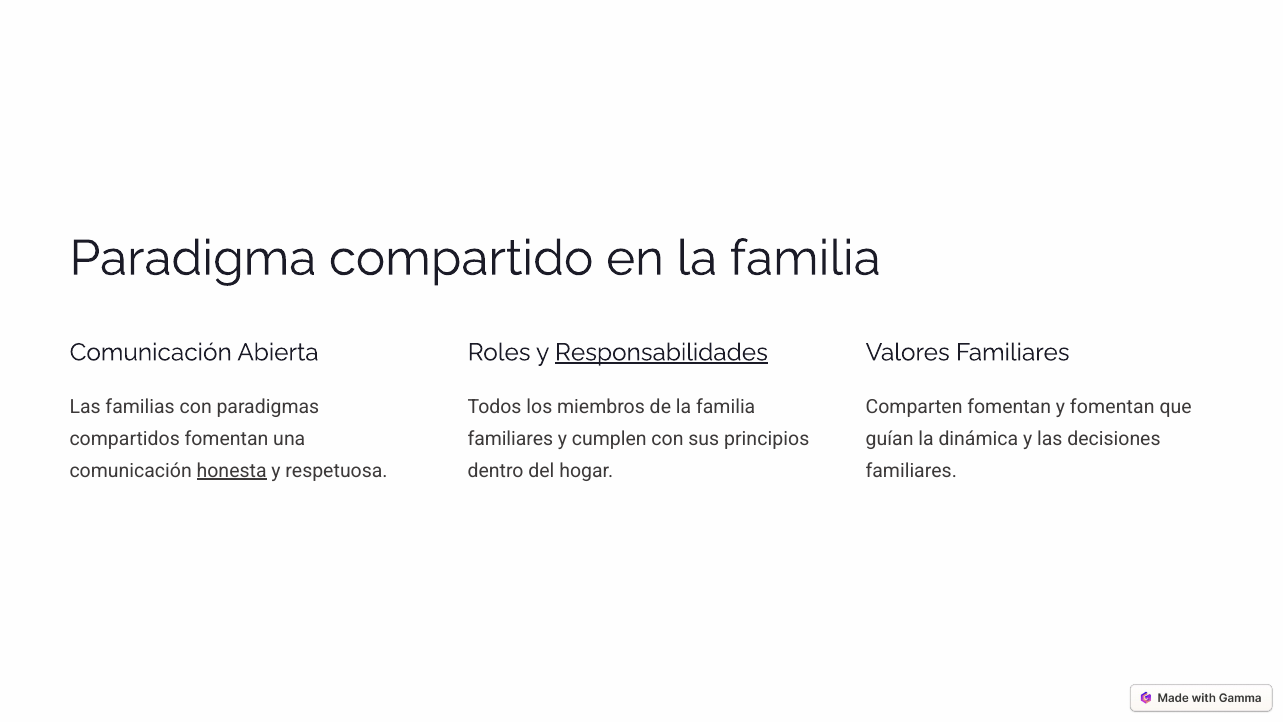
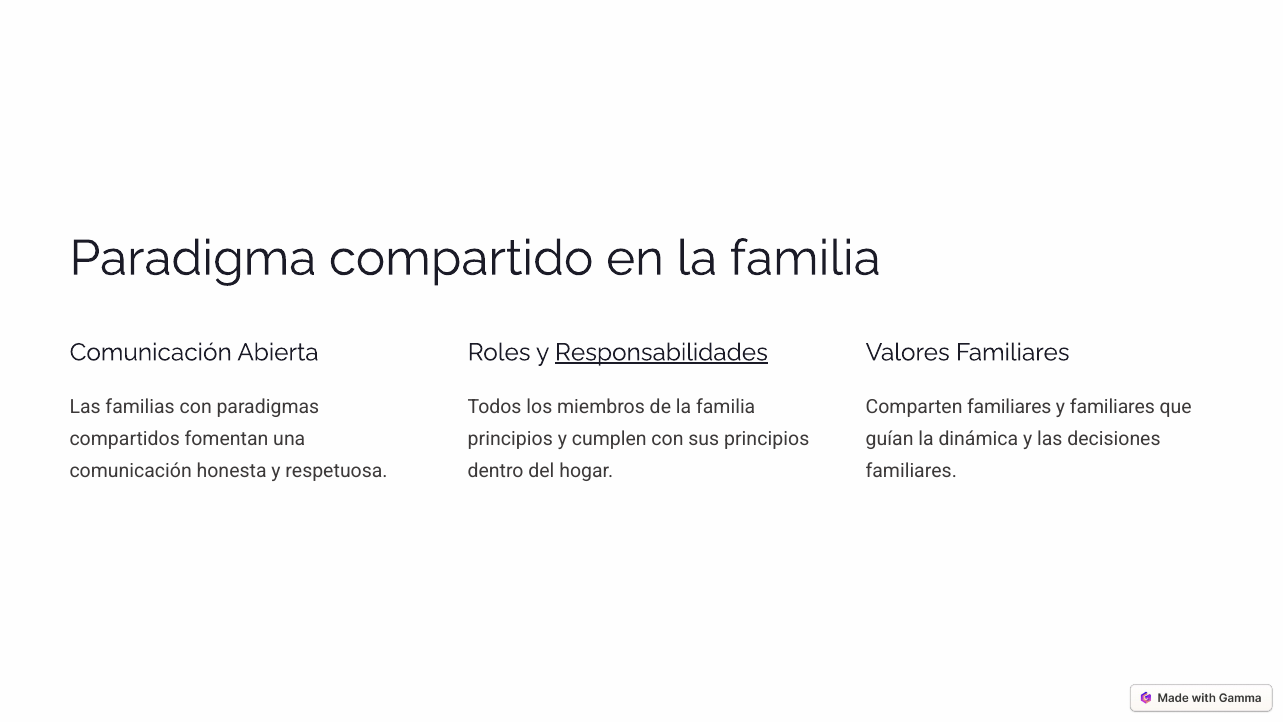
Comparten fomentan: fomentan -> familiares
y fomentan: fomentan -> familiares
familiares at (510, 439): familiares -> principios
honesta underline: present -> none
